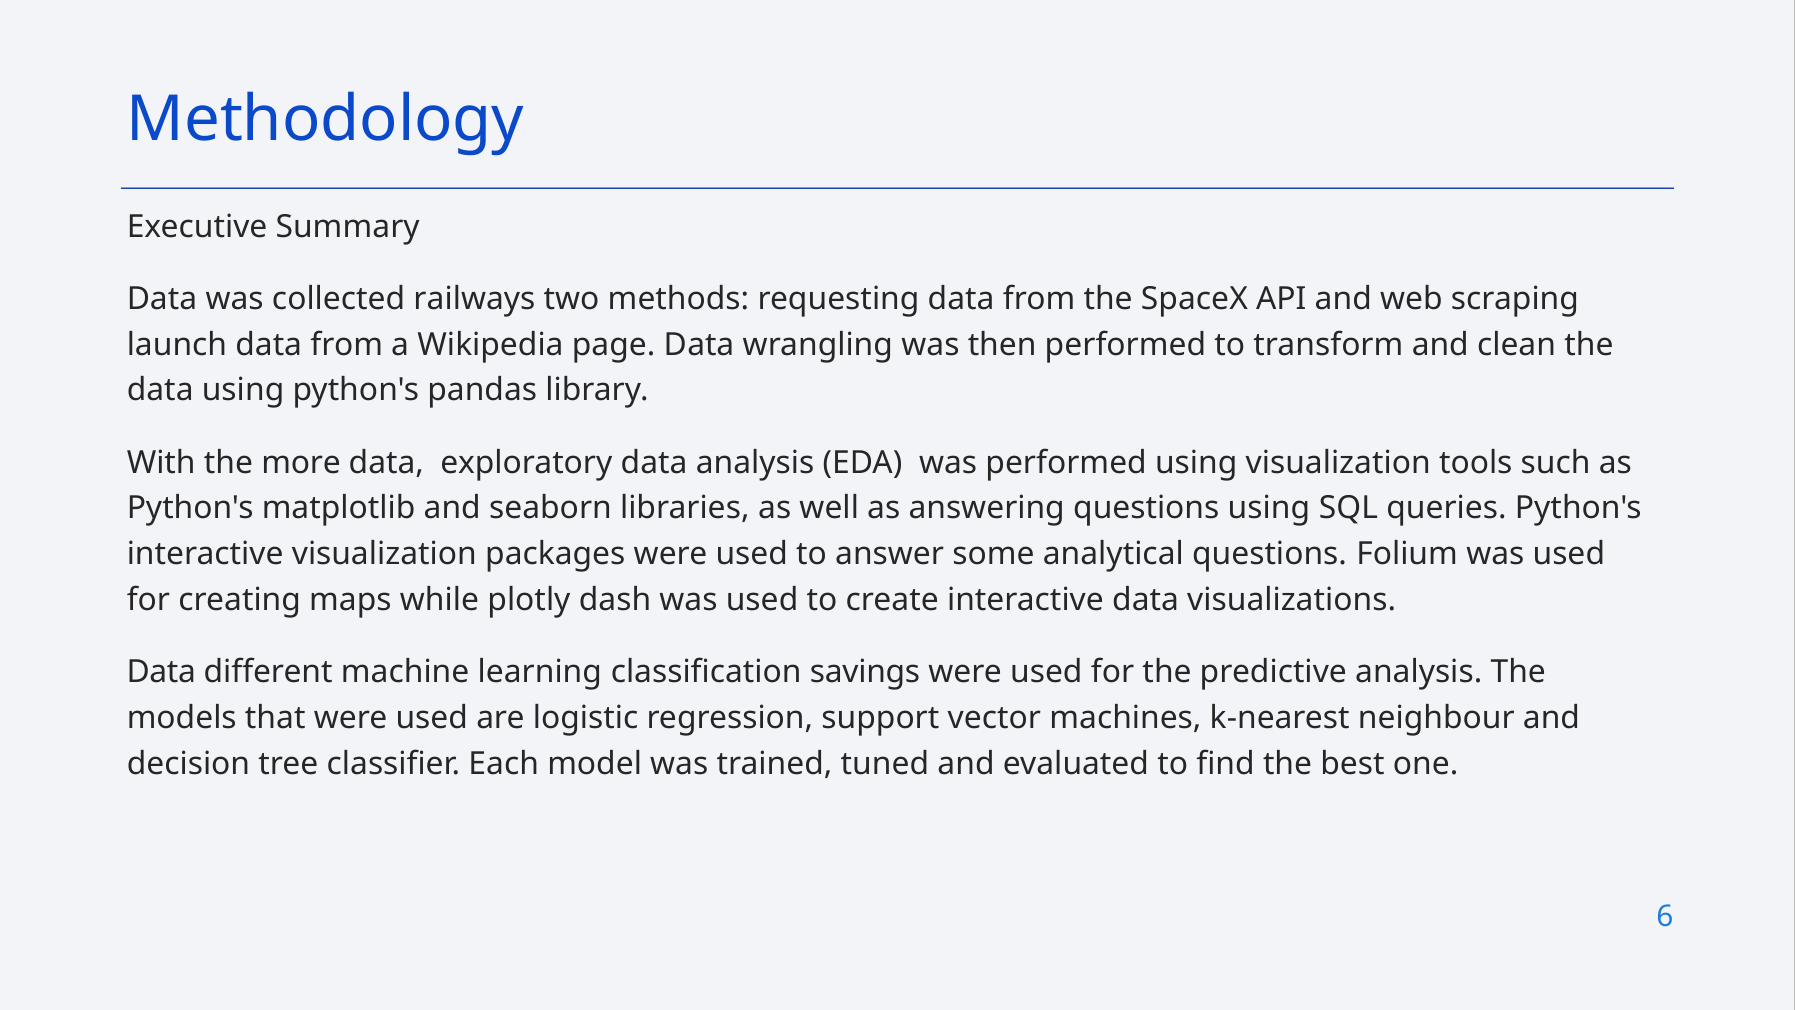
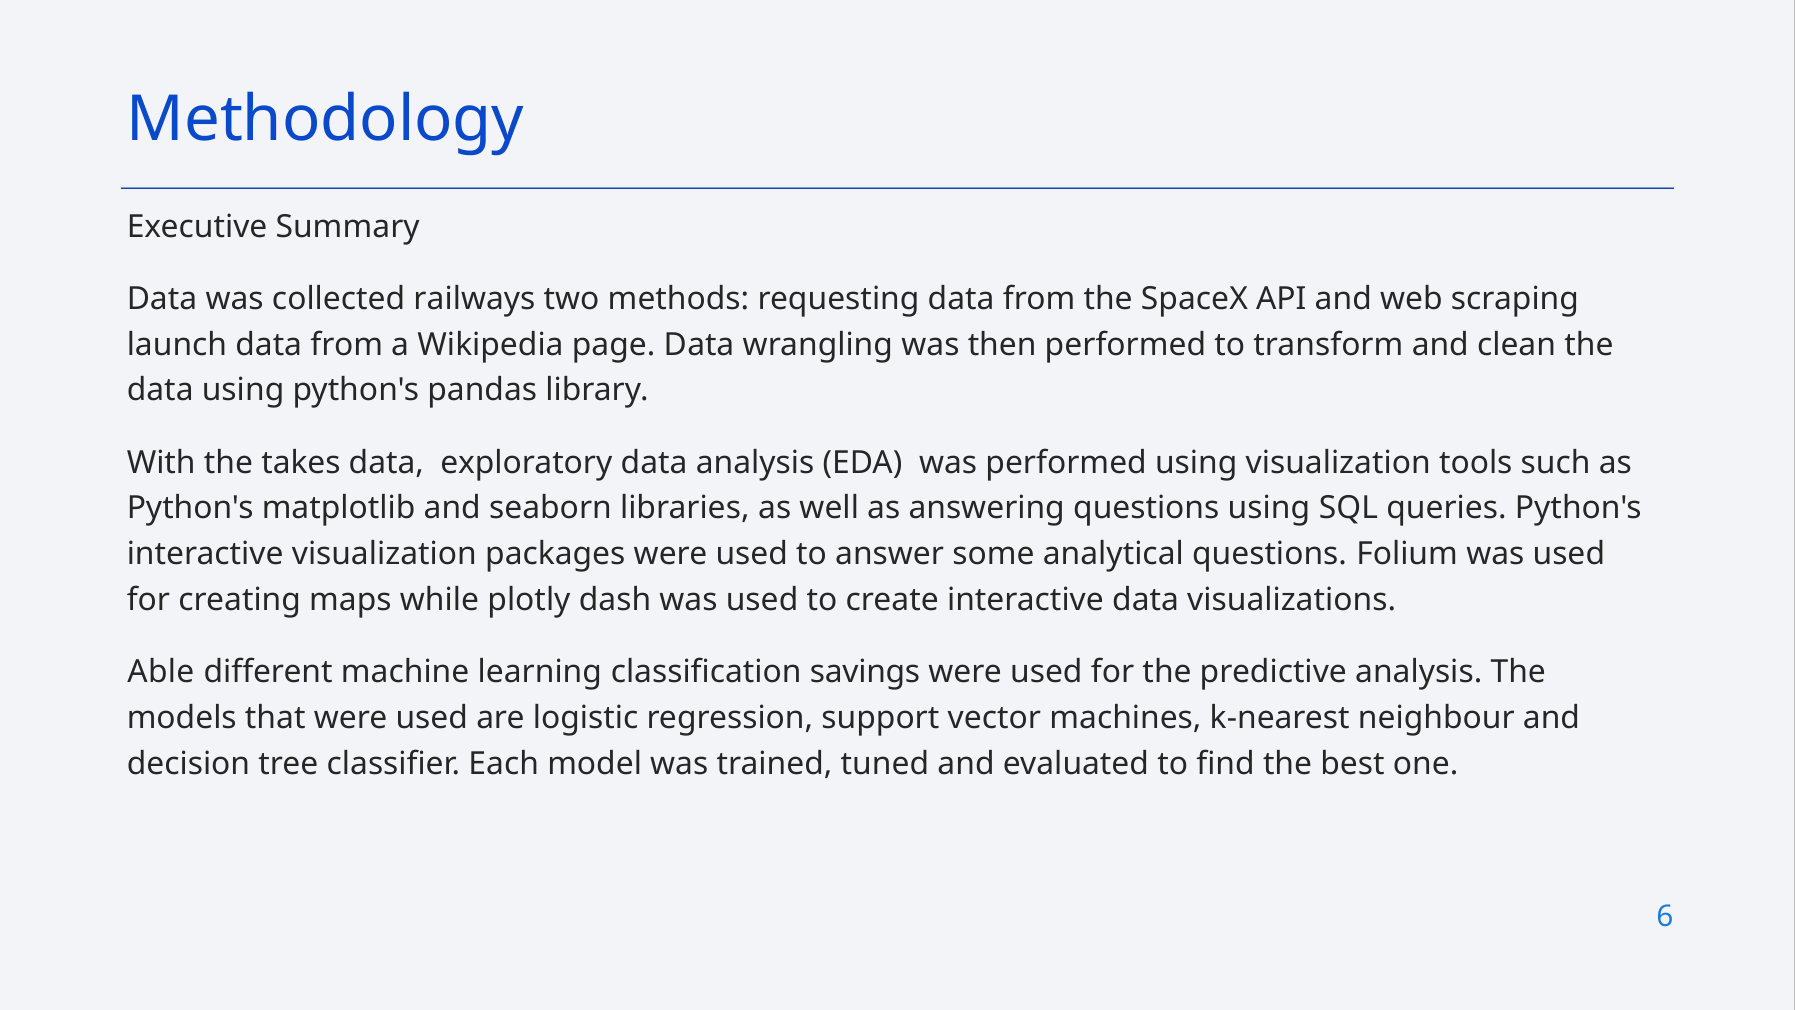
more: more -> takes
Data at (161, 672): Data -> Able
